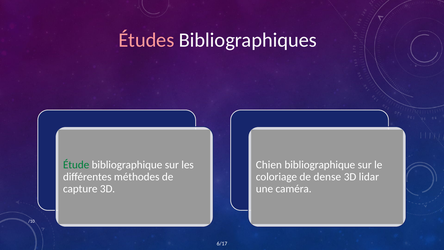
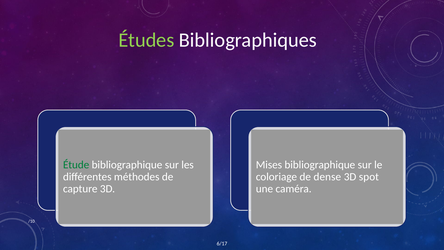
Études colour: pink -> light green
Chien: Chien -> Mises
lidar: lidar -> spot
